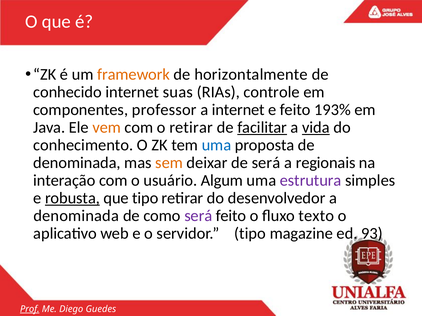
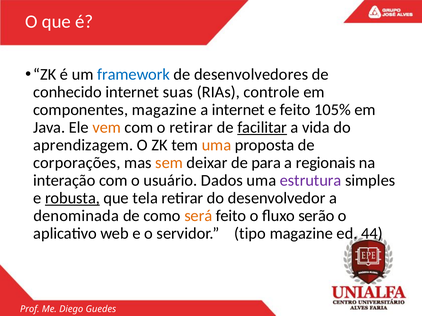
framework colour: orange -> blue
horizontalmente: horizontalmente -> desenvolvedores
componentes professor: professor -> magazine
193%: 193% -> 105%
vida underline: present -> none
conhecimento: conhecimento -> aprendizagem
uma at (216, 145) colour: blue -> orange
denominada at (77, 163): denominada -> corporações
de será: será -> para
Algum: Algum -> Dados
que tipo: tipo -> tela
será at (198, 216) colour: purple -> orange
texto: texto -> serão
93: 93 -> 44
Prof underline: present -> none
